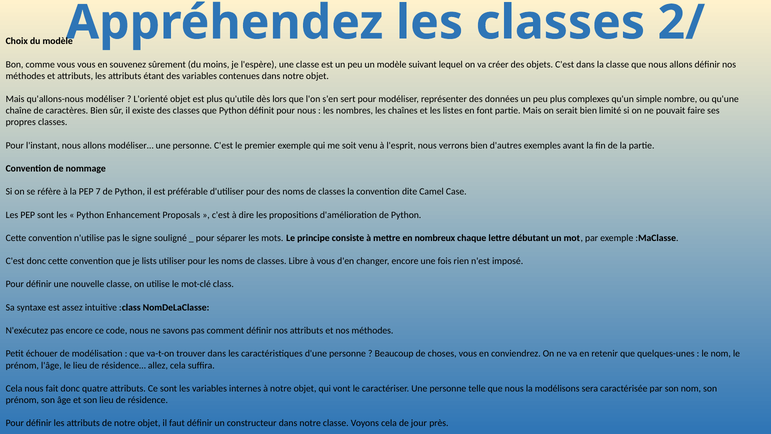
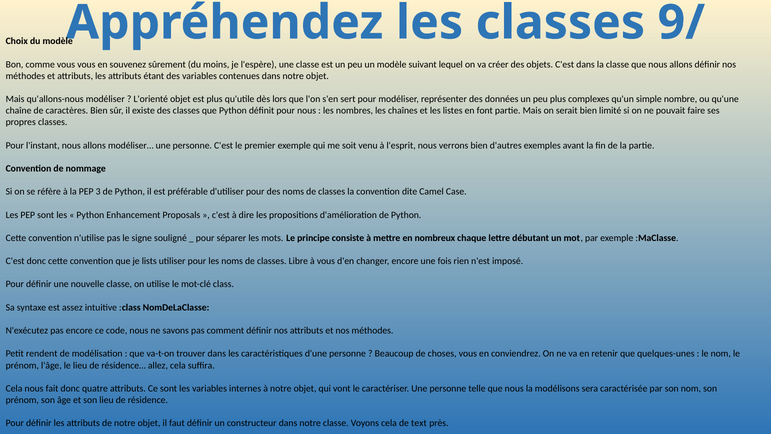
2/: 2/ -> 9/
7: 7 -> 3
échouer: échouer -> rendent
jour: jour -> text
